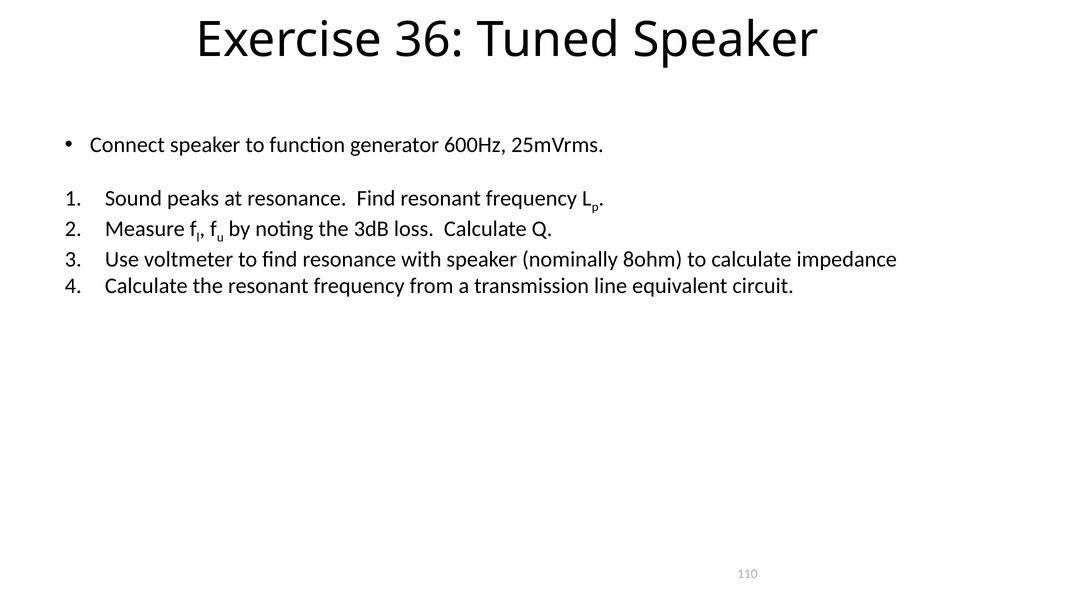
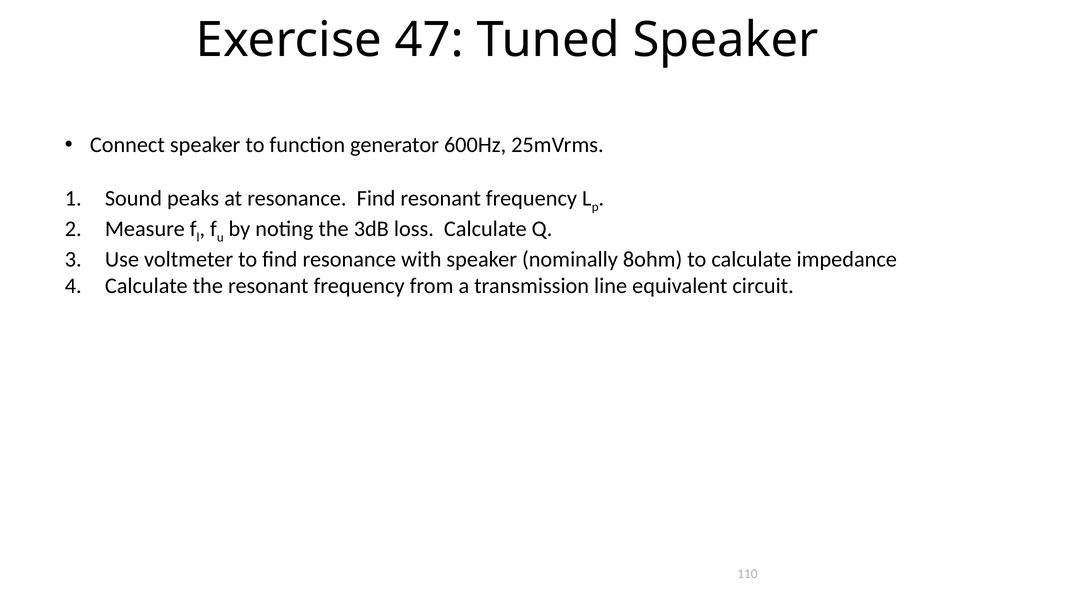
36: 36 -> 47
